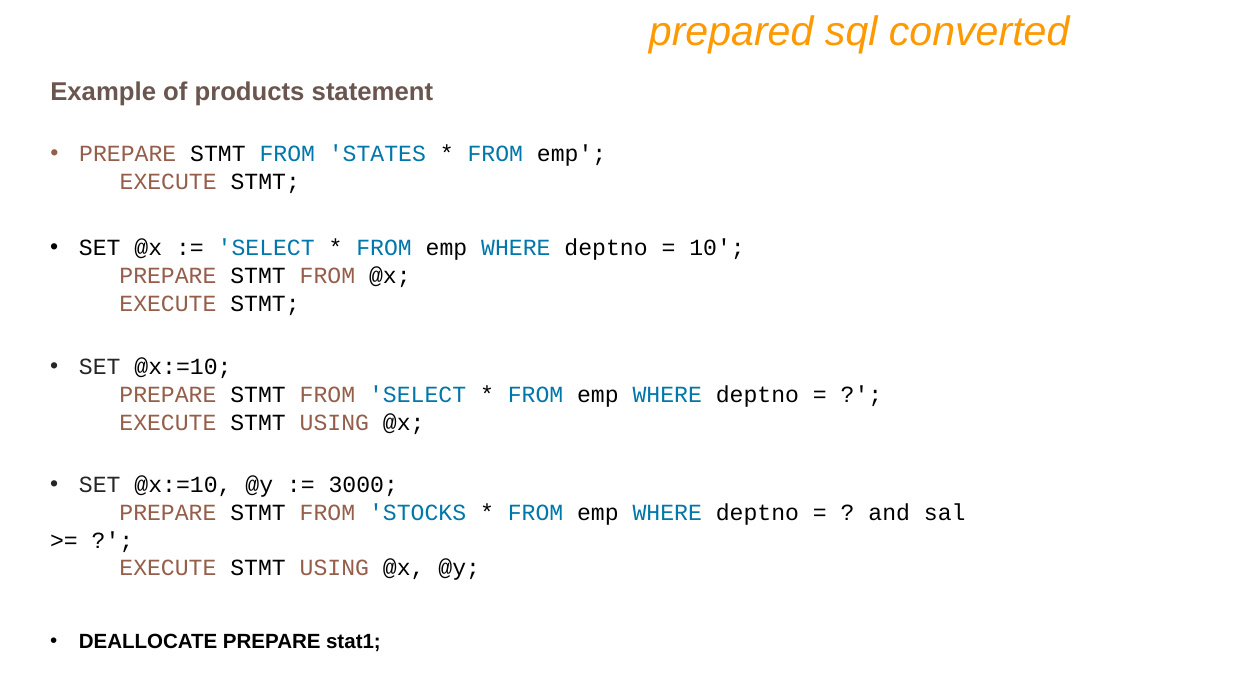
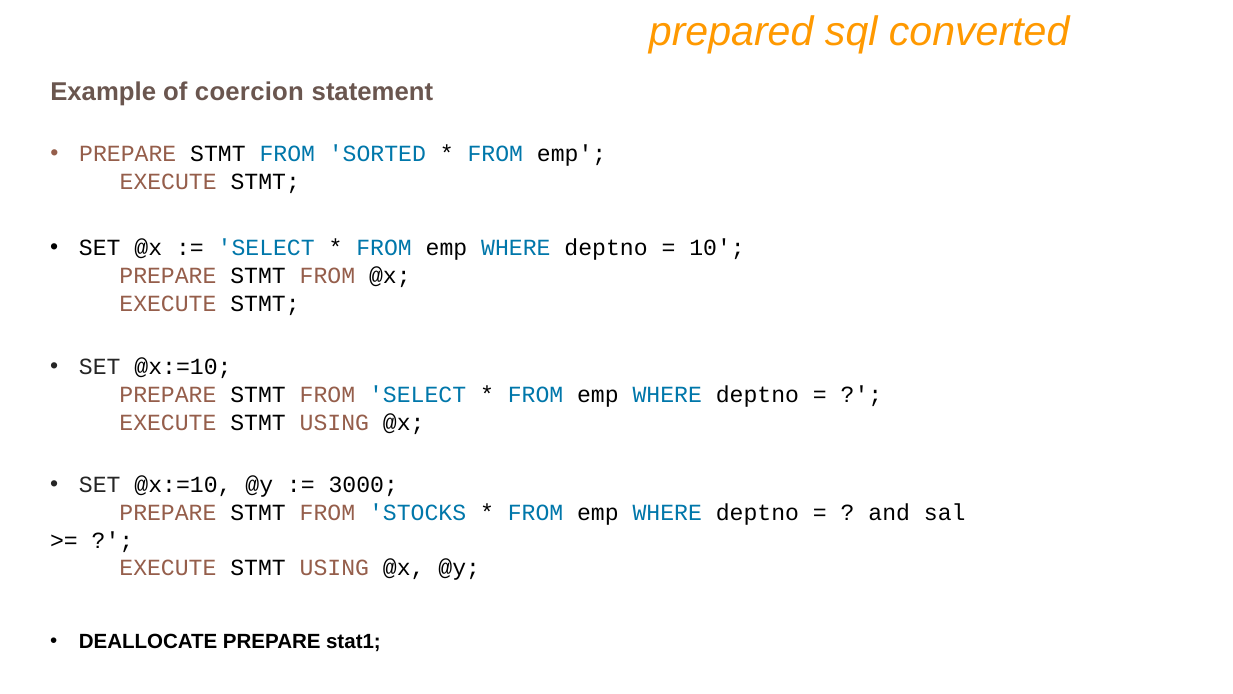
products: products -> coercion
STATES: STATES -> SORTED
